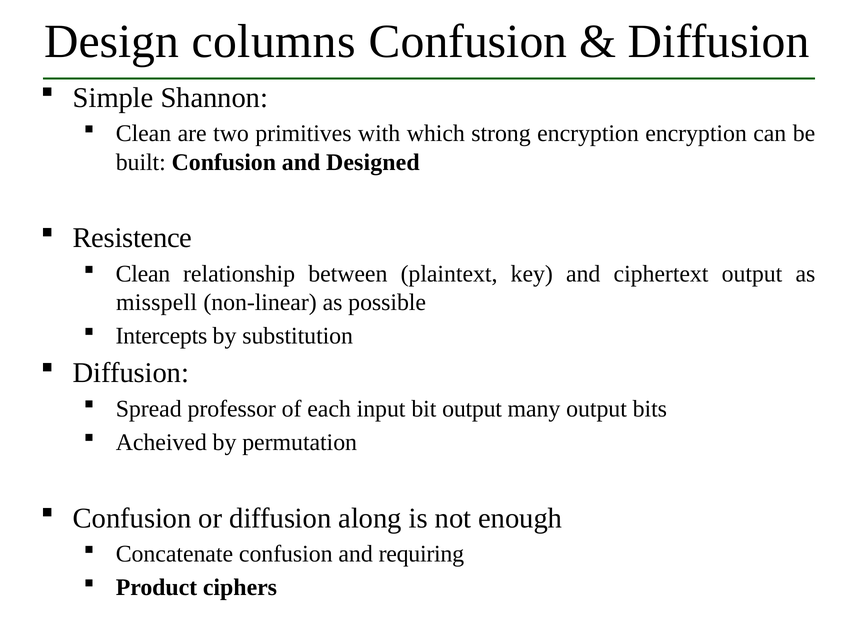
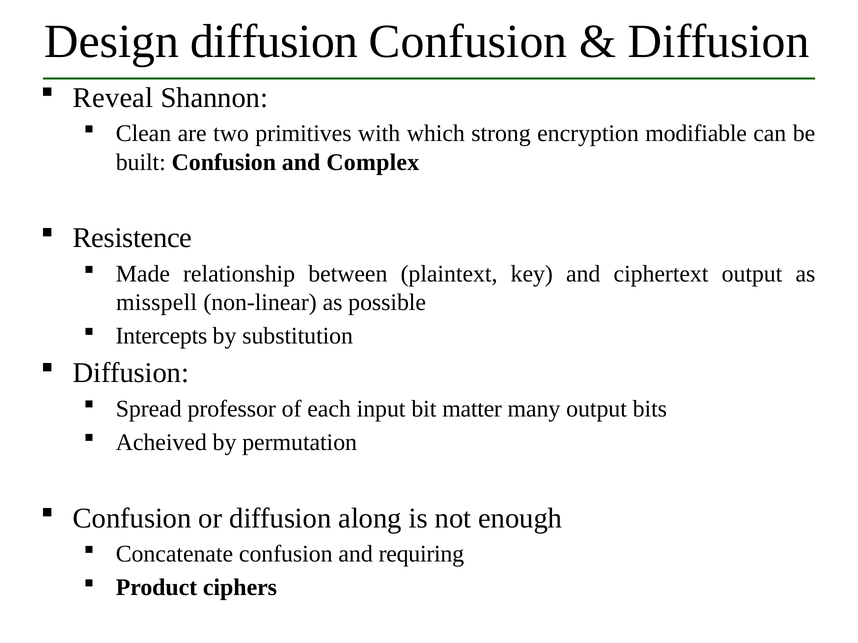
Design columns: columns -> diffusion
Simple: Simple -> Reveal
encryption encryption: encryption -> modifiable
Designed: Designed -> Complex
Clean at (143, 274): Clean -> Made
bit output: output -> matter
